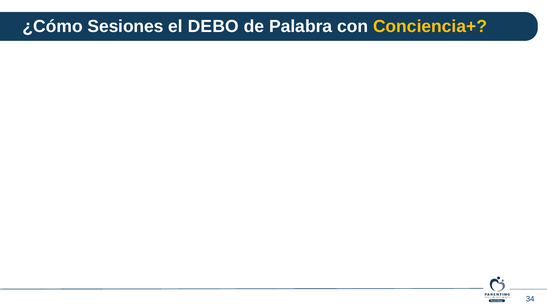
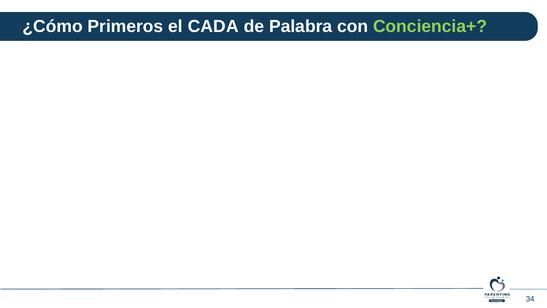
Sesiones: Sesiones -> Primeros
DEBO: DEBO -> CADA
Conciencia+ colour: yellow -> light green
